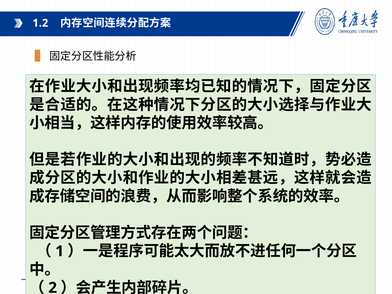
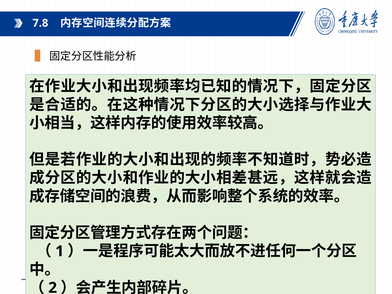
1.2: 1.2 -> 7.8
